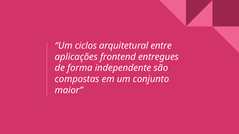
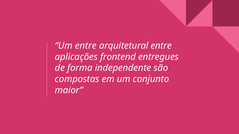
Um ciclos: ciclos -> entre
